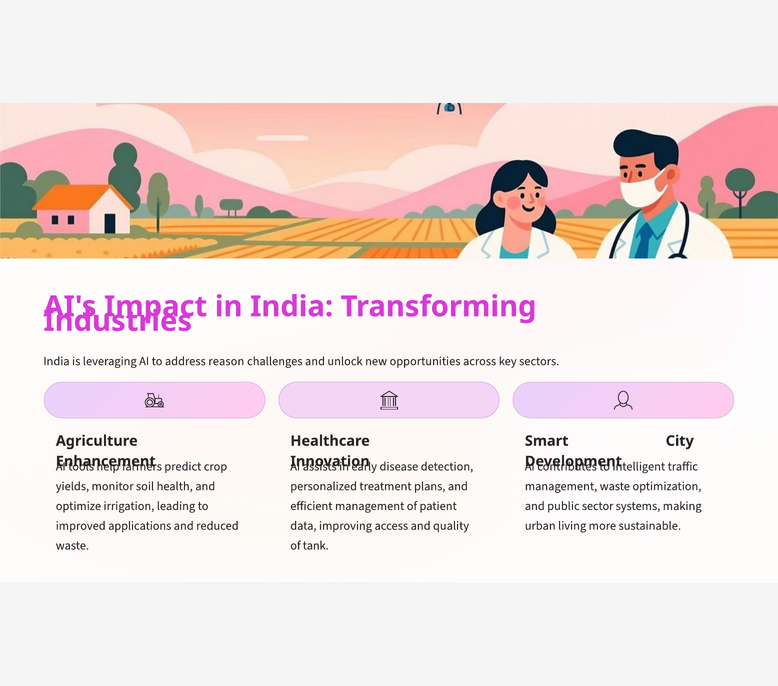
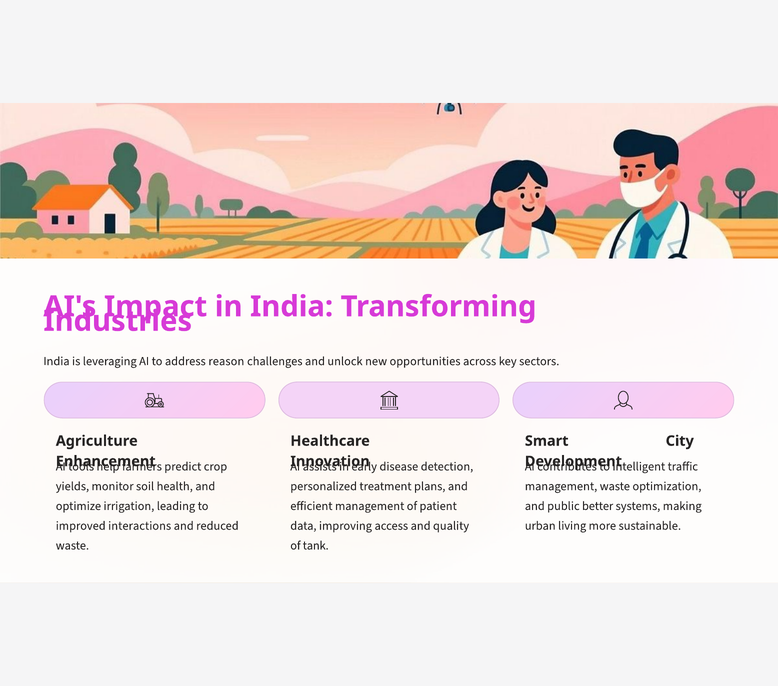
sector: sector -> better
applications: applications -> interactions
